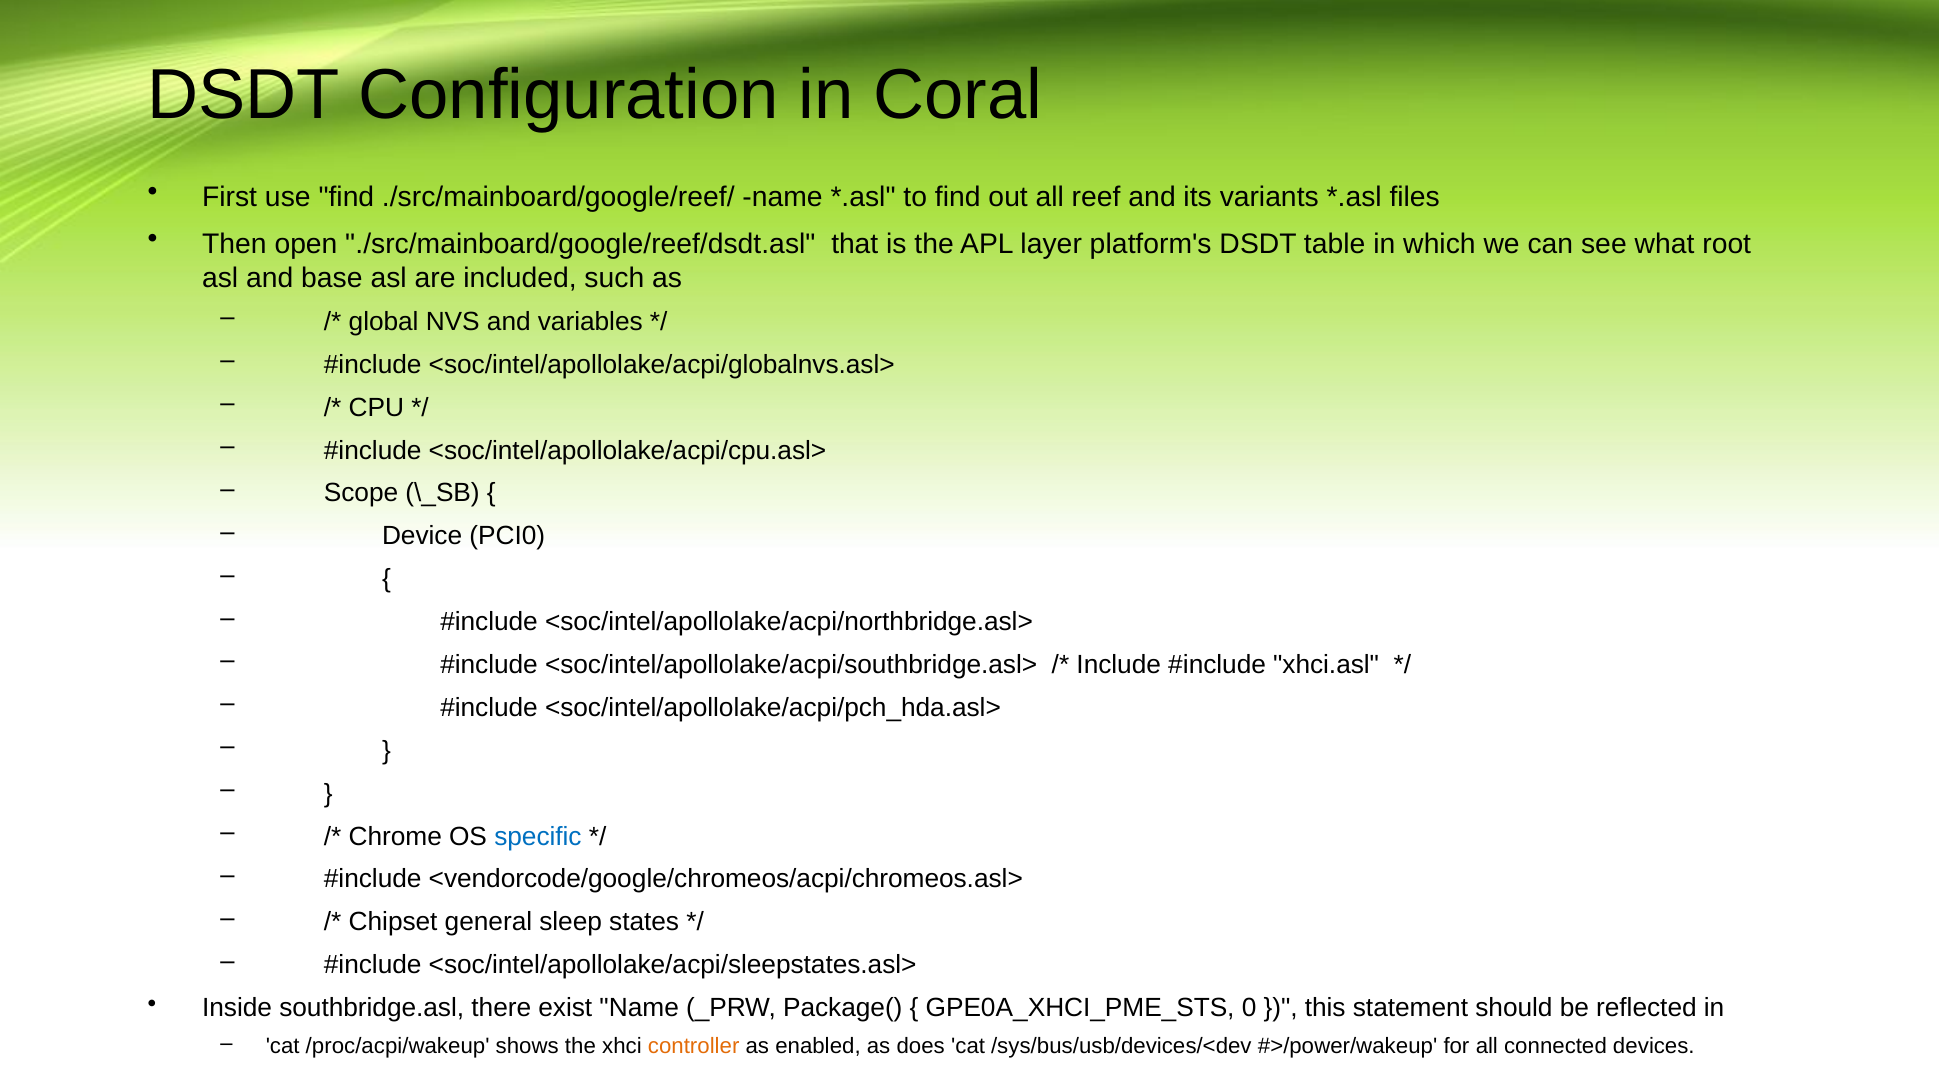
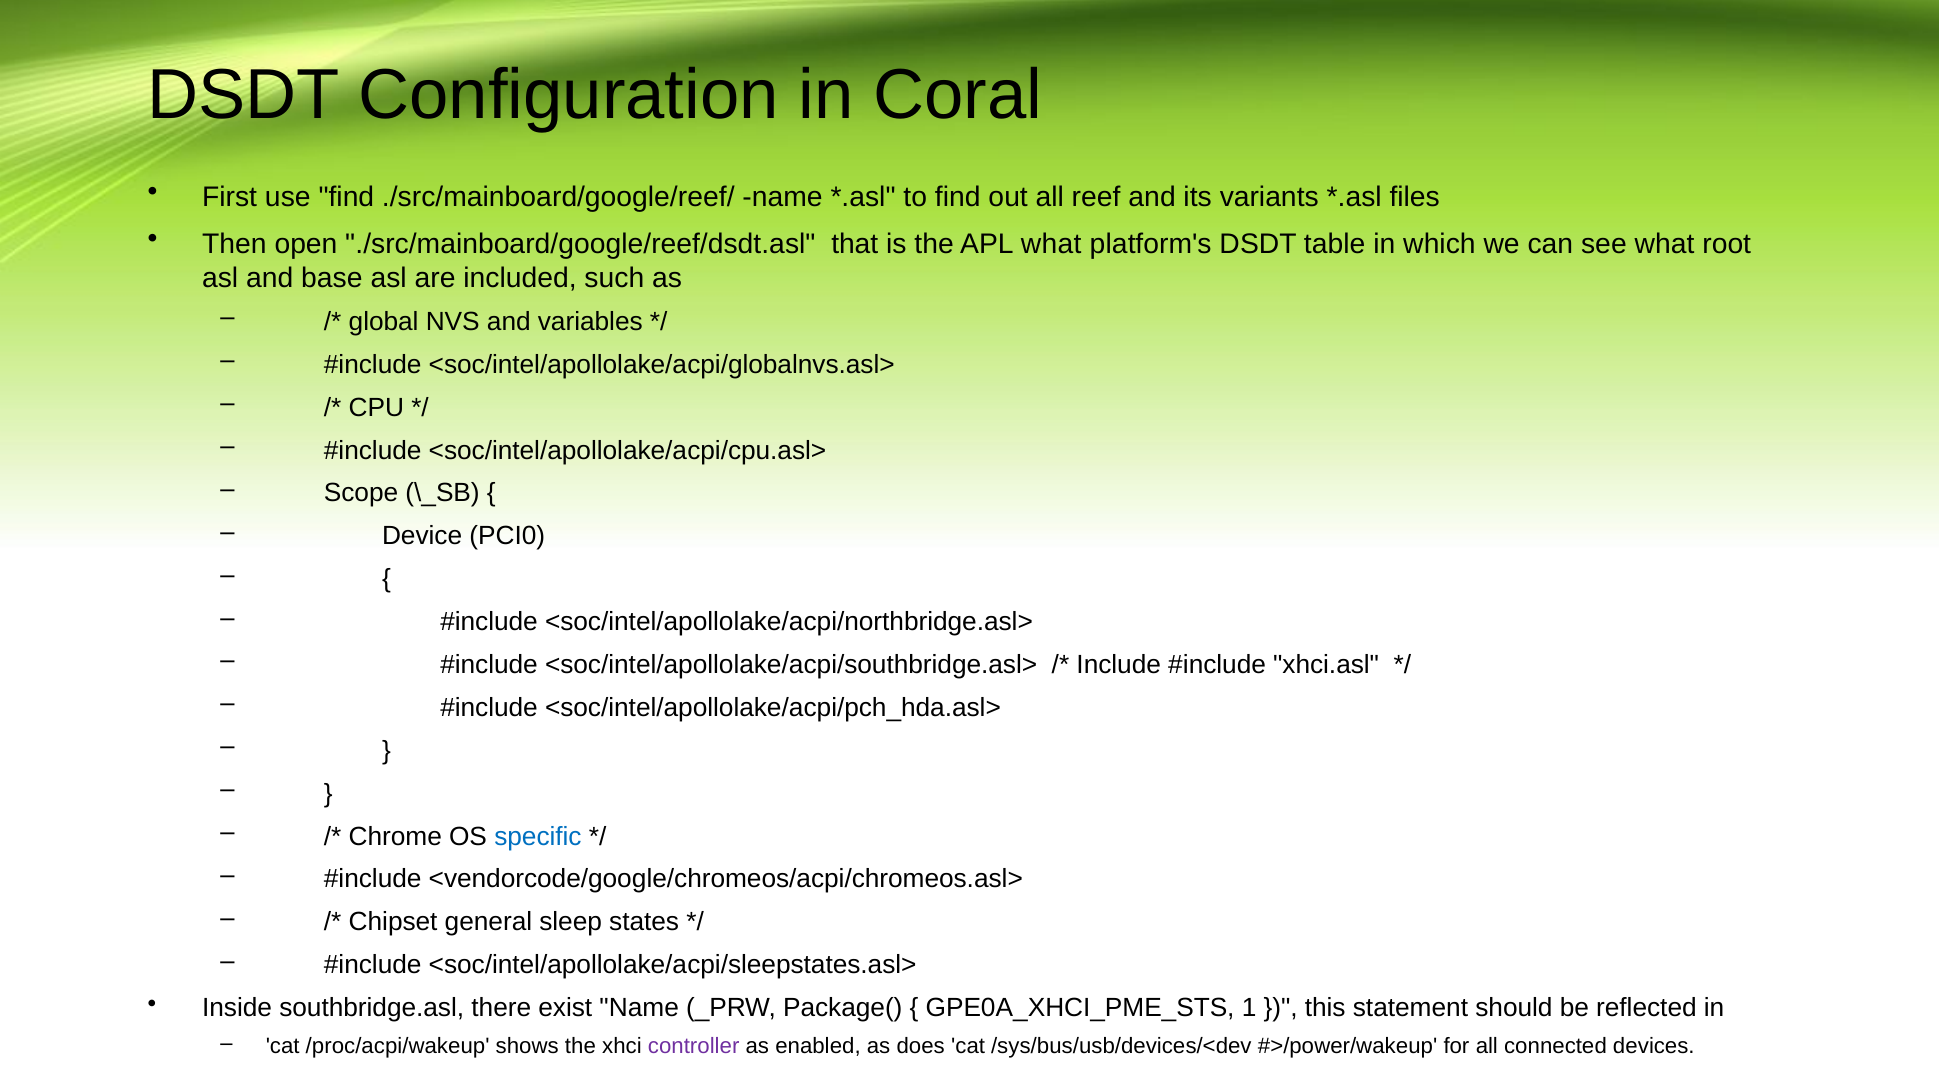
APL layer: layer -> what
0: 0 -> 1
controller colour: orange -> purple
